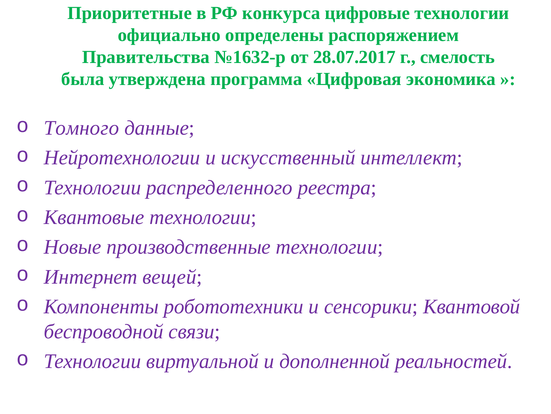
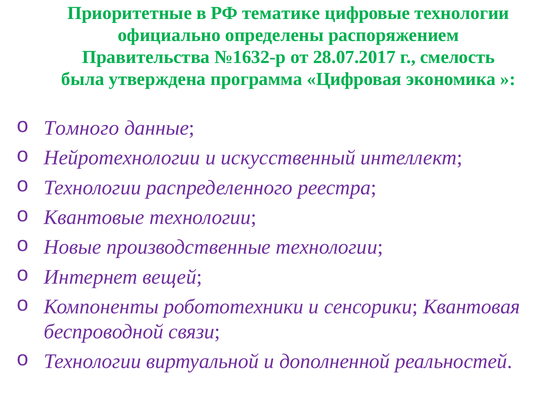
конкурса: конкурса -> тематике
Квантовой: Квантовой -> Квантовая
